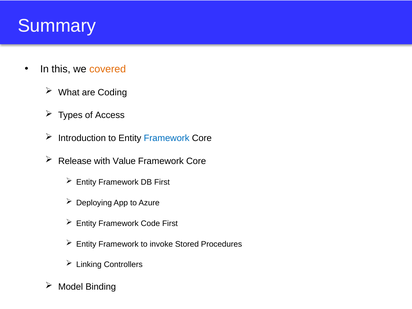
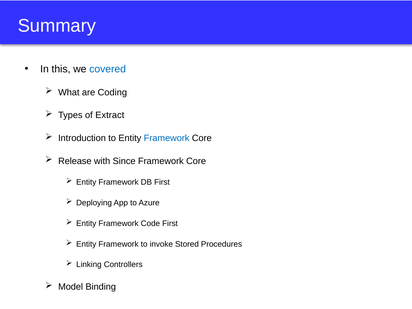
covered colour: orange -> blue
Access: Access -> Extract
Value: Value -> Since
